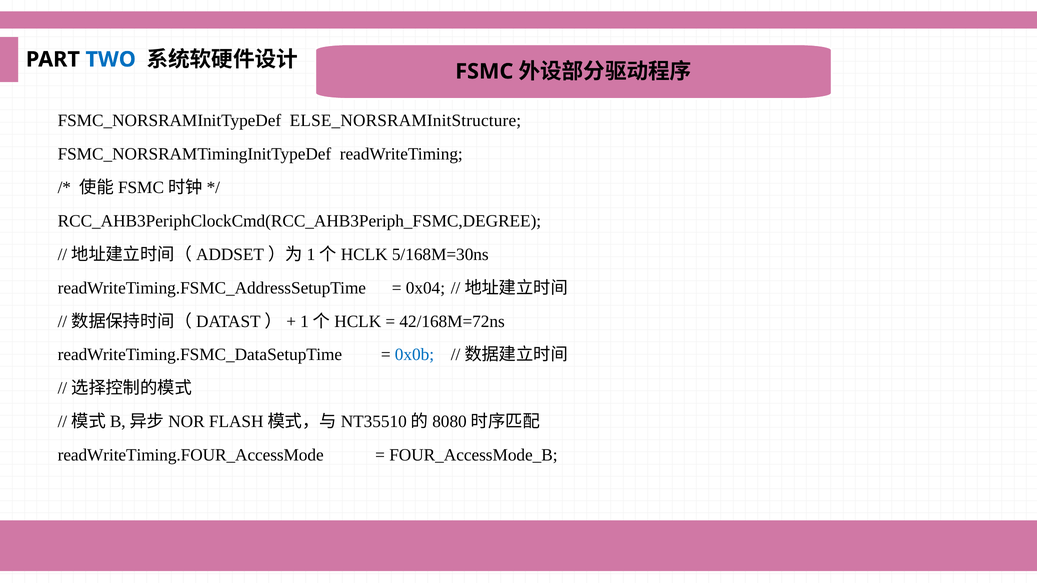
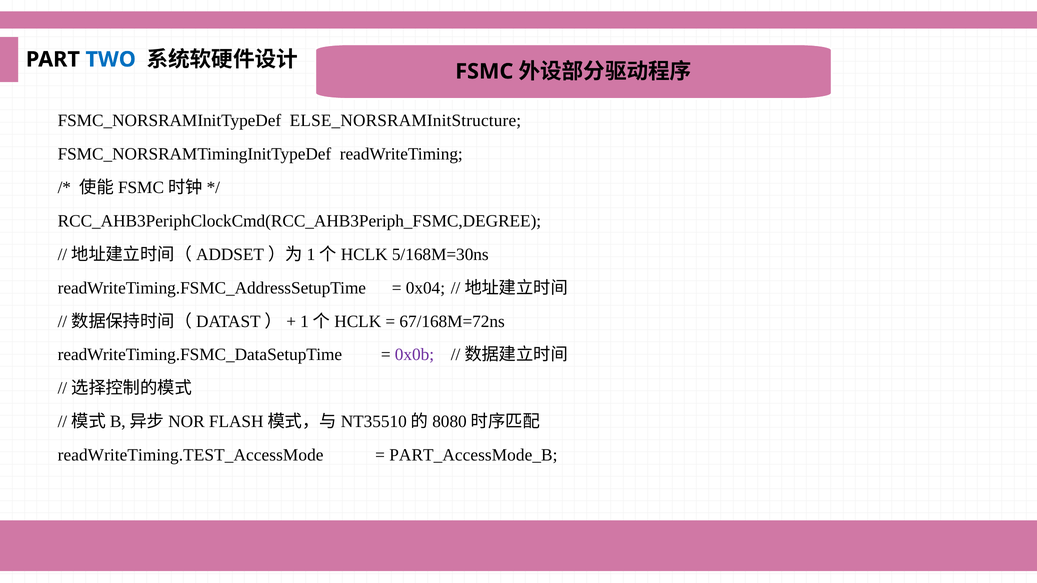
42/168M=72ns: 42/168M=72ns -> 67/168M=72ns
0x0b colour: blue -> purple
readWriteTiming.FOUR_AccessMode: readWriteTiming.FOUR_AccessMode -> readWriteTiming.TEST_AccessMode
FOUR_AccessMode_B: FOUR_AccessMode_B -> PART_AccessMode_B
